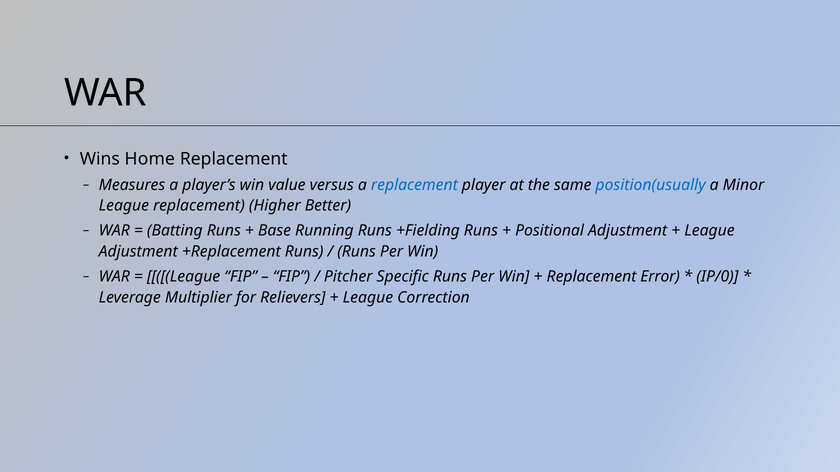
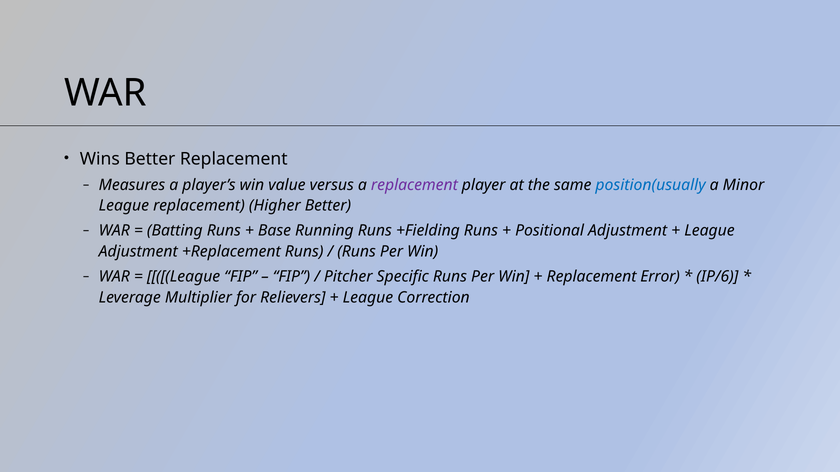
Wins Home: Home -> Better
replacement at (414, 185) colour: blue -> purple
IP/0: IP/0 -> IP/6
